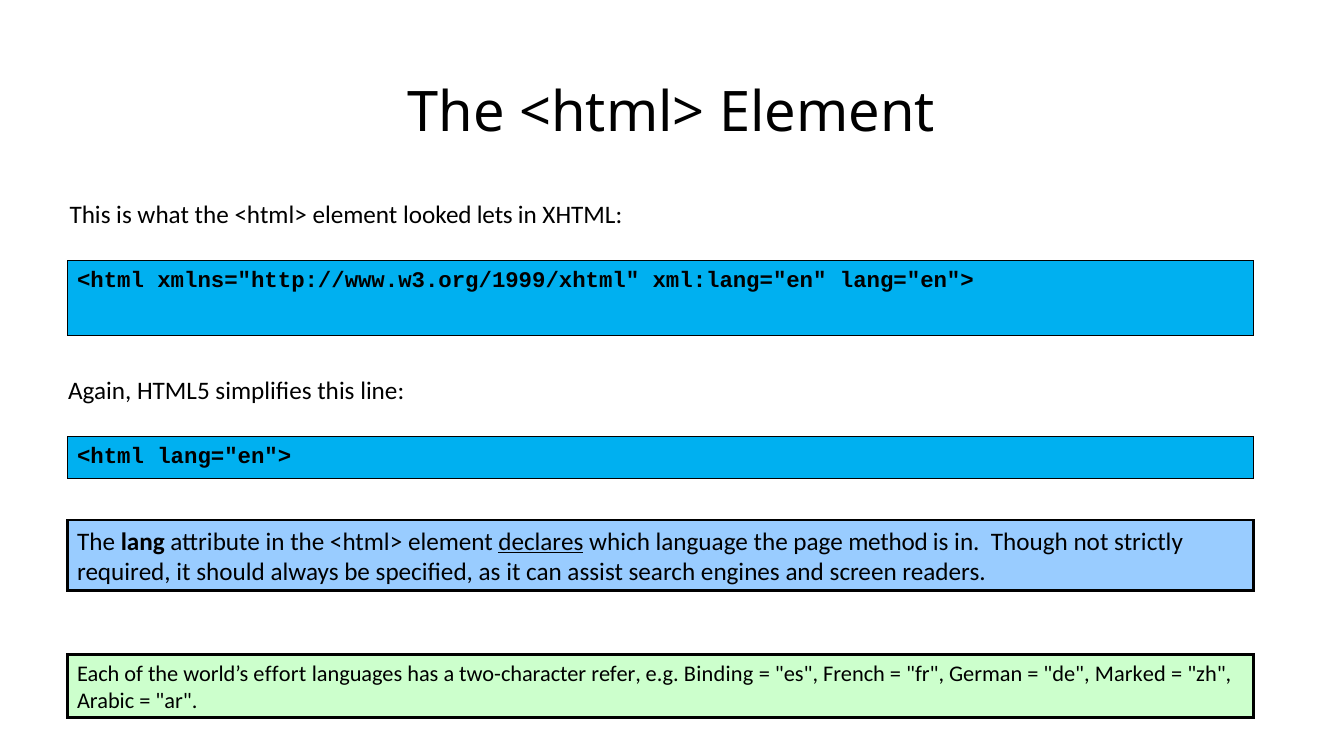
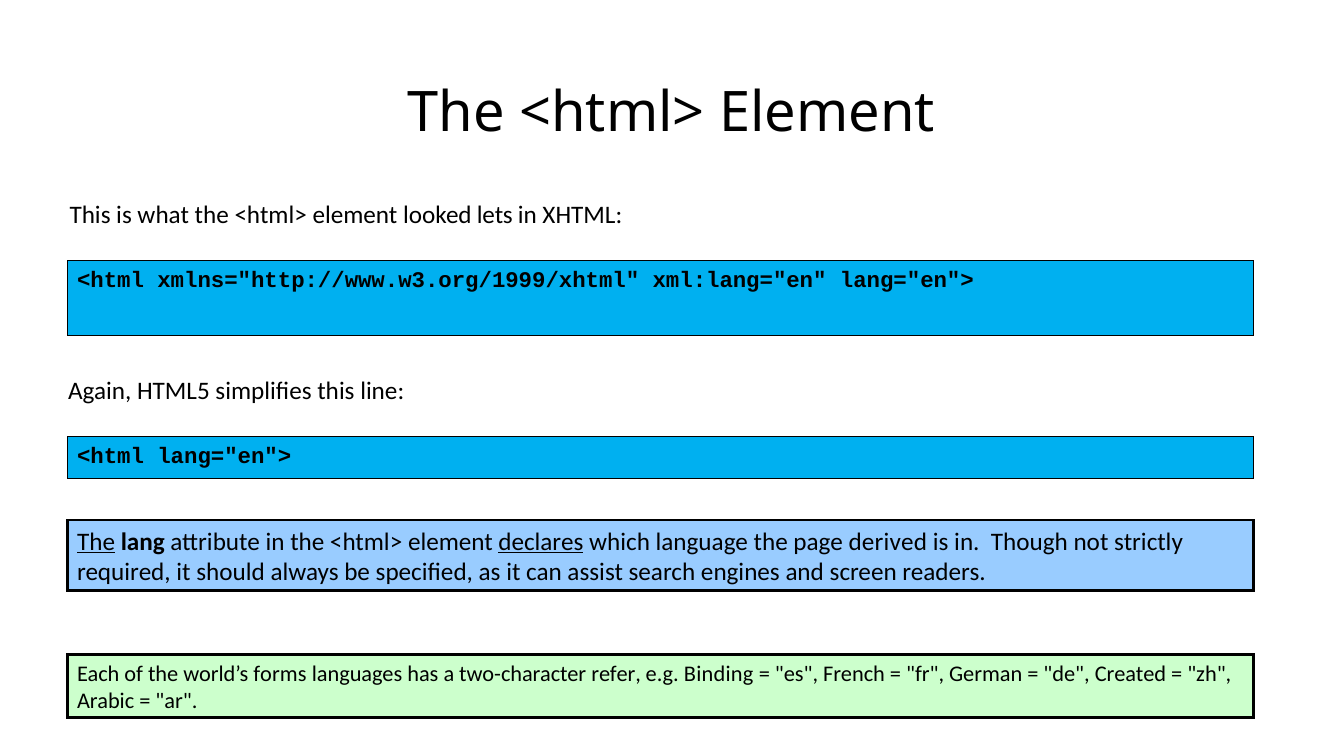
The at (96, 542) underline: none -> present
method: method -> derived
effort: effort -> forms
Marked: Marked -> Created
